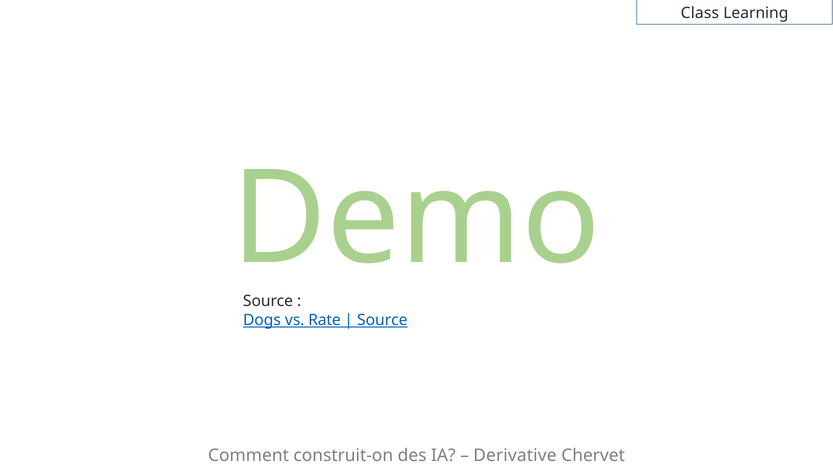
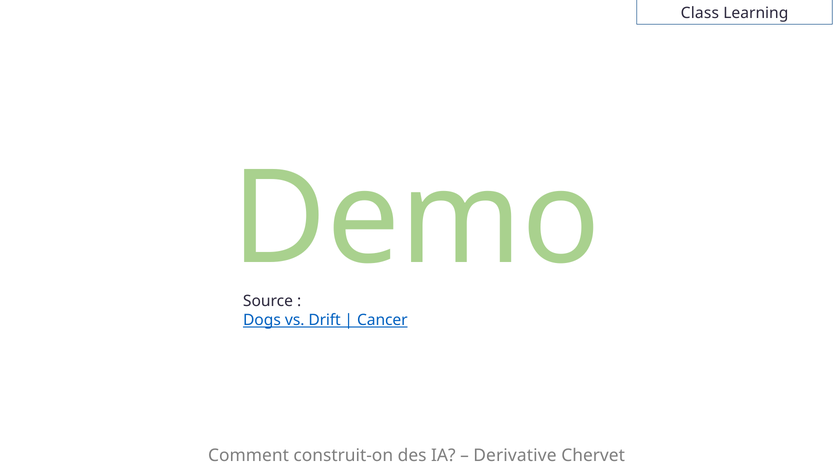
Rate: Rate -> Drift
Source at (382, 320): Source -> Cancer
